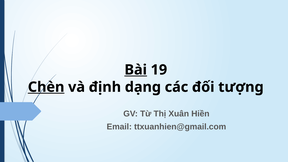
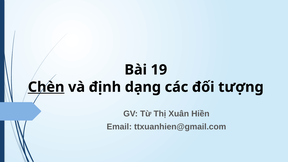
Bài underline: present -> none
